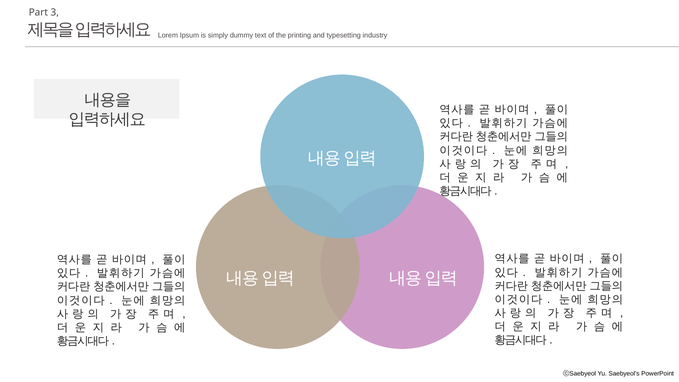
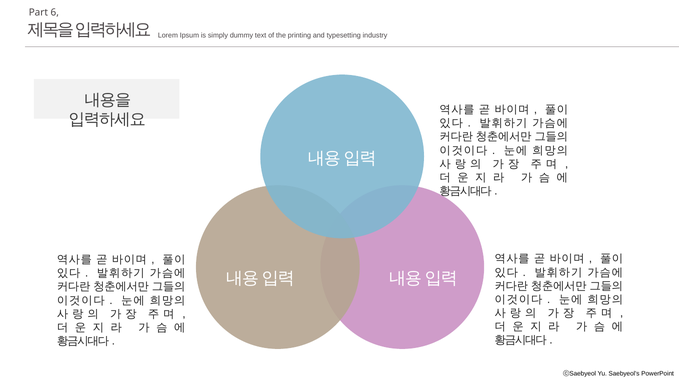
3: 3 -> 6
